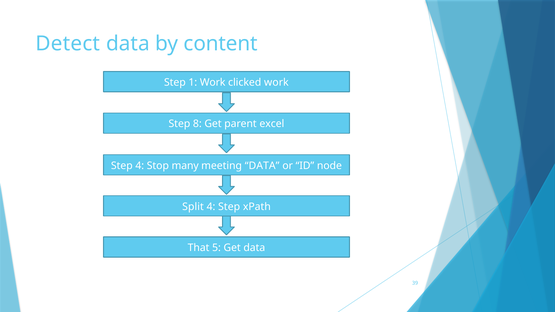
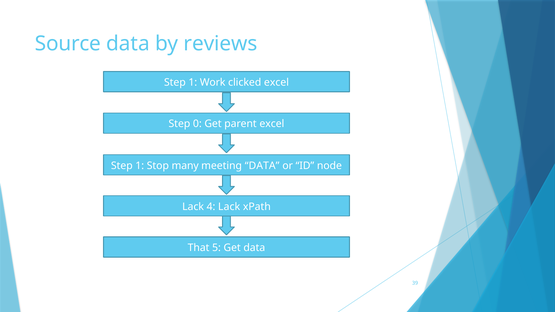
Detect: Detect -> Source
content: content -> reviews
clicked work: work -> excel
8: 8 -> 0
4 at (140, 166): 4 -> 1
Split at (193, 207): Split -> Lack
4 Step: Step -> Lack
